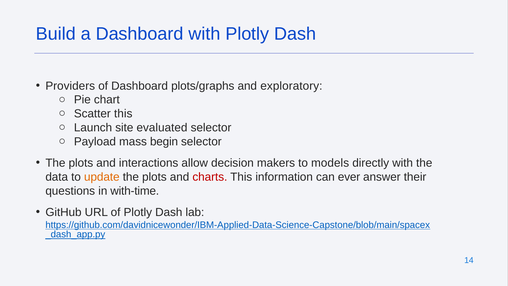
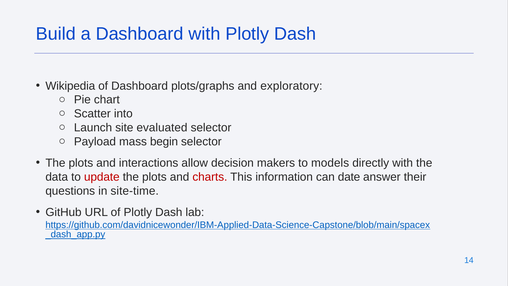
Providers: Providers -> Wikipedia
Scatter this: this -> into
update colour: orange -> red
ever: ever -> date
with-time: with-time -> site-time
